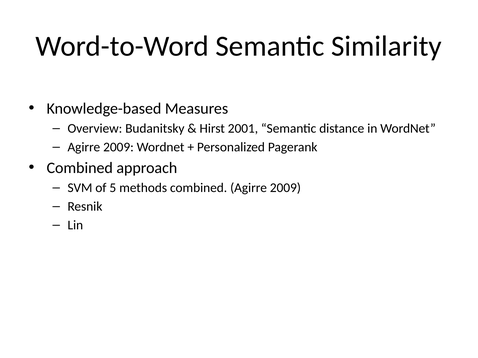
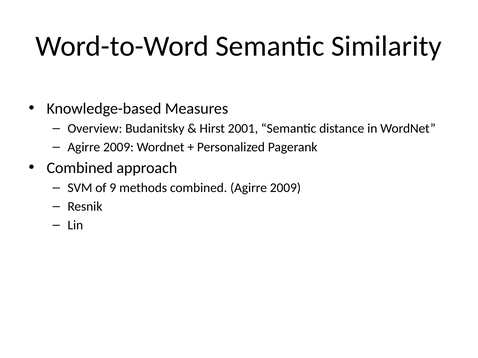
5: 5 -> 9
